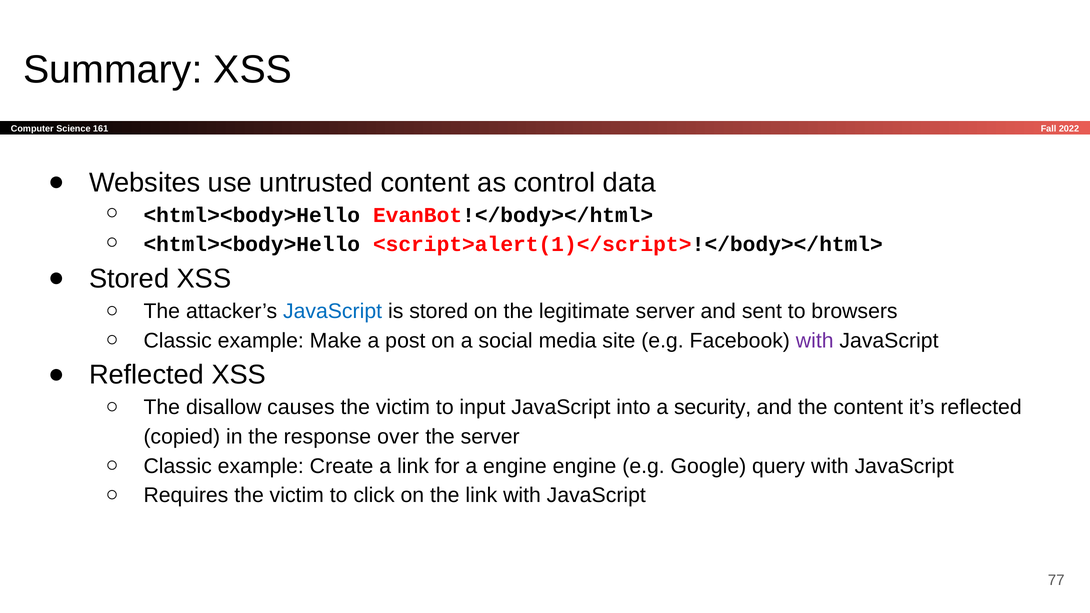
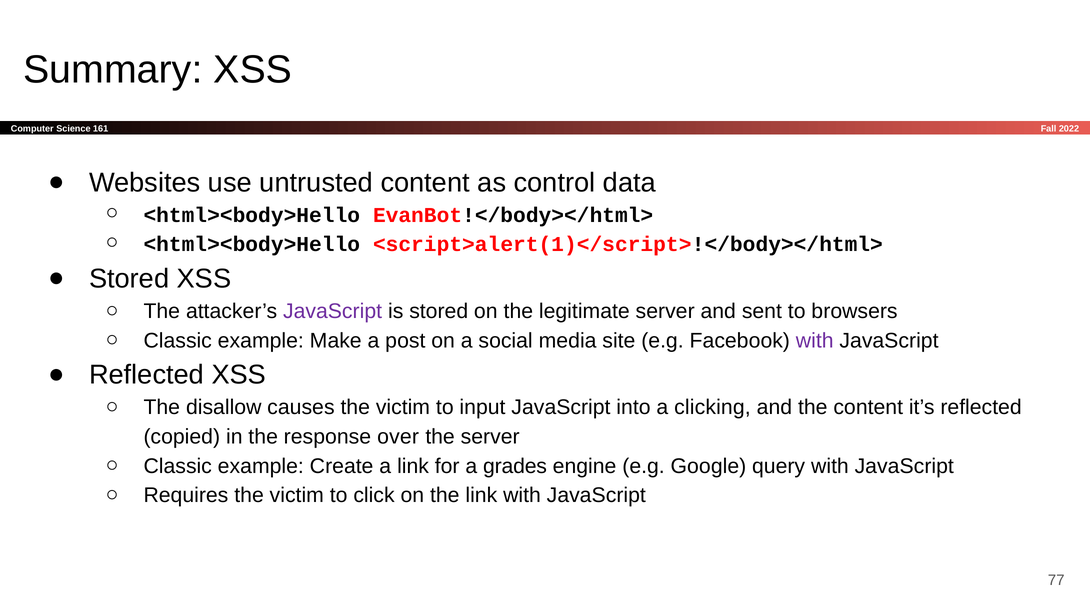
JavaScript at (333, 311) colour: blue -> purple
security: security -> clicking
a engine: engine -> grades
